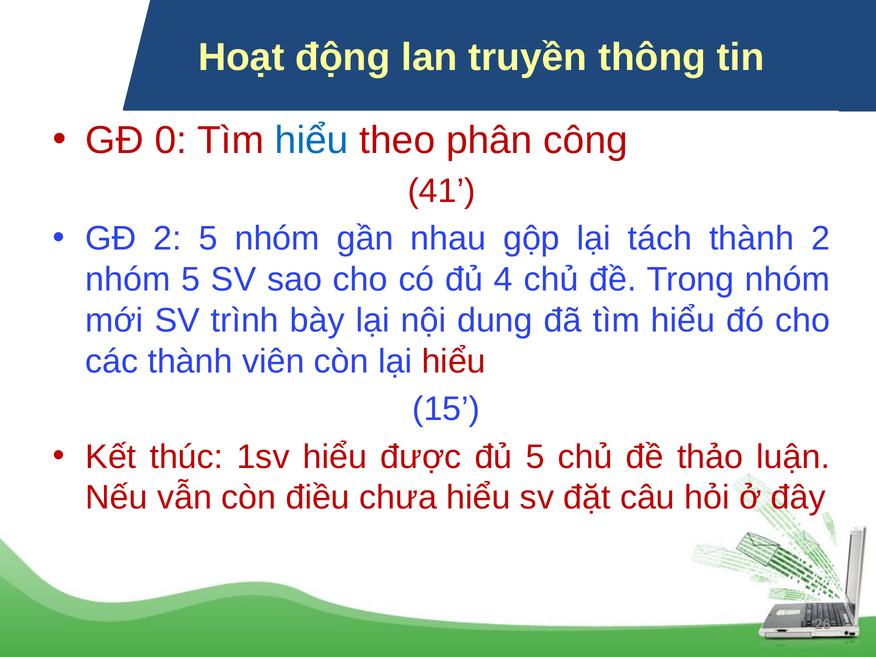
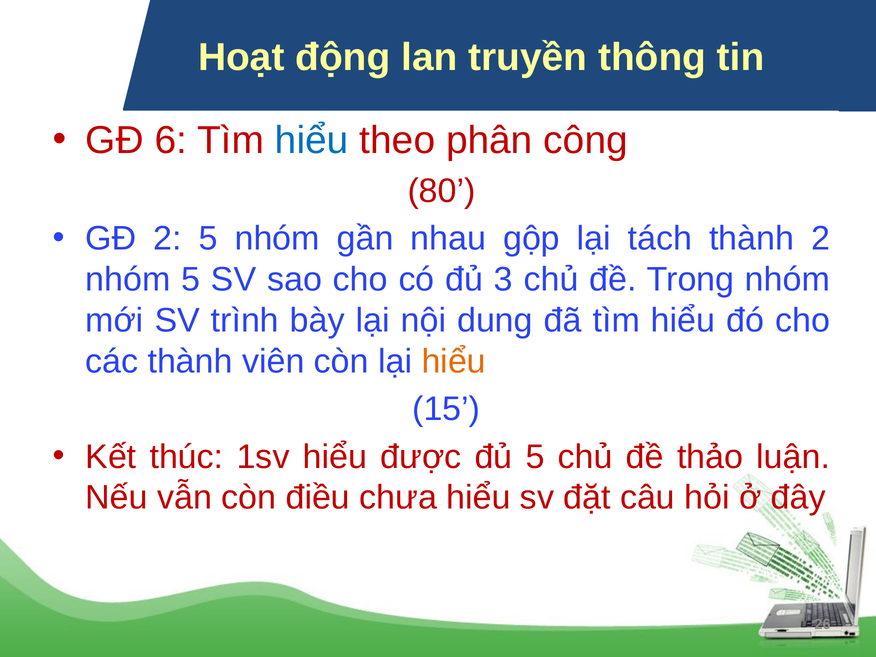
0: 0 -> 6
41: 41 -> 80
4: 4 -> 3
hiểu at (454, 361) colour: red -> orange
